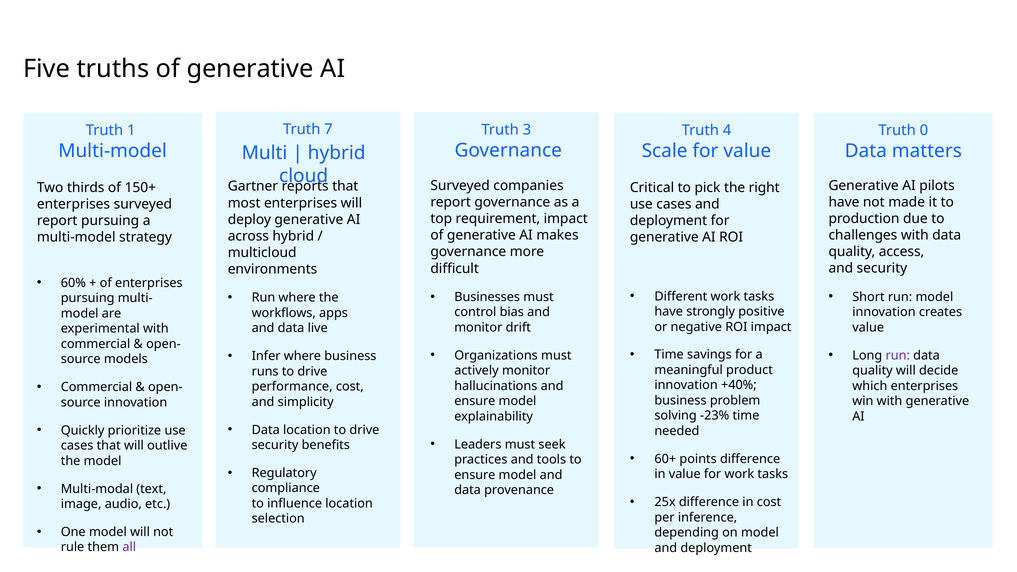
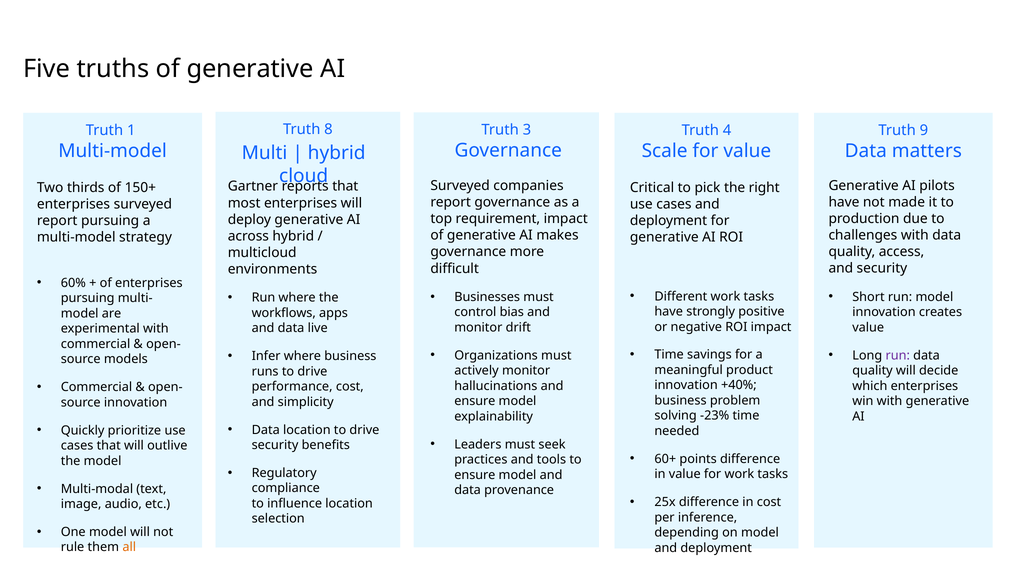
7: 7 -> 8
0: 0 -> 9
all colour: purple -> orange
